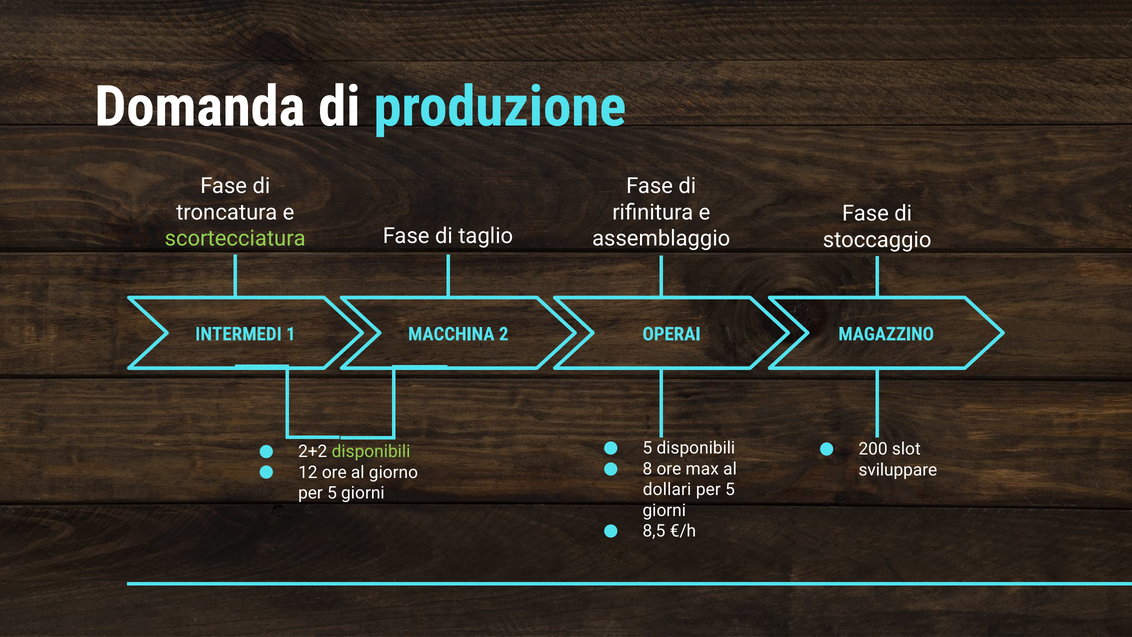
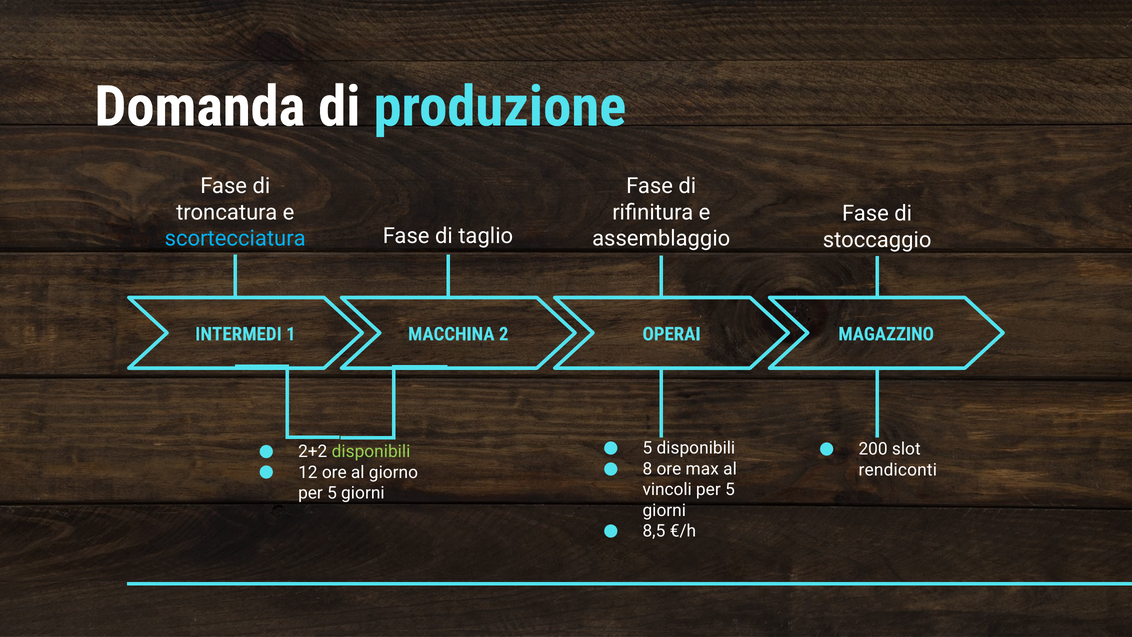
scortecciatura colour: light green -> light blue
sviluppare: sviluppare -> rendiconti
dollari: dollari -> vincoli
